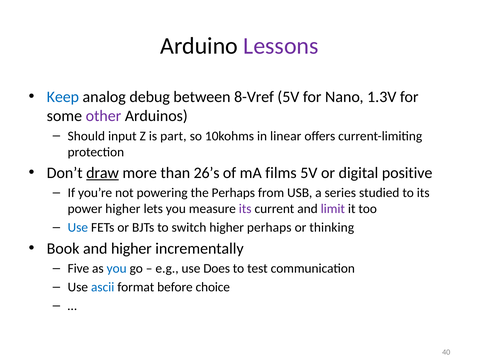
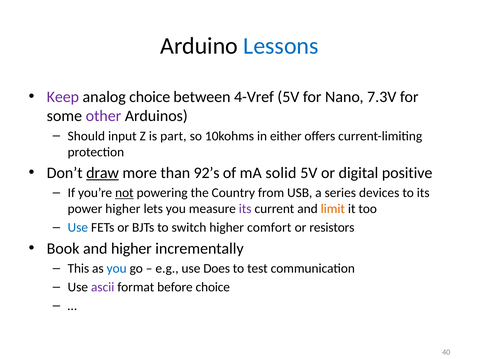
Lessons colour: purple -> blue
Keep colour: blue -> purple
analog debug: debug -> choice
8-Vref: 8-Vref -> 4-Vref
1.3V: 1.3V -> 7.3V
linear: linear -> either
26’s: 26’s -> 92’s
films: films -> solid
not underline: none -> present
the Perhaps: Perhaps -> Country
studied: studied -> devices
limit colour: purple -> orange
higher perhaps: perhaps -> comfort
thinking: thinking -> resistors
Five: Five -> This
ascii colour: blue -> purple
